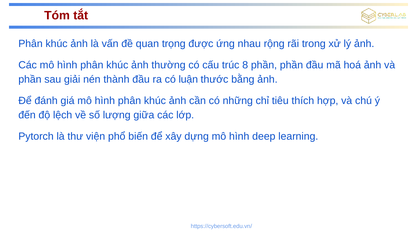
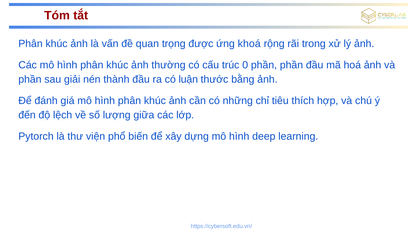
nhau: nhau -> khoá
8: 8 -> 0
